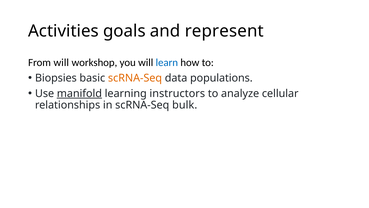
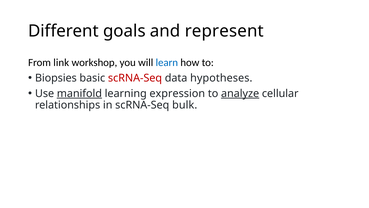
Activities: Activities -> Different
From will: will -> link
scRNA-Seq at (135, 78) colour: orange -> red
populations: populations -> hypotheses
instructors: instructors -> expression
analyze underline: none -> present
